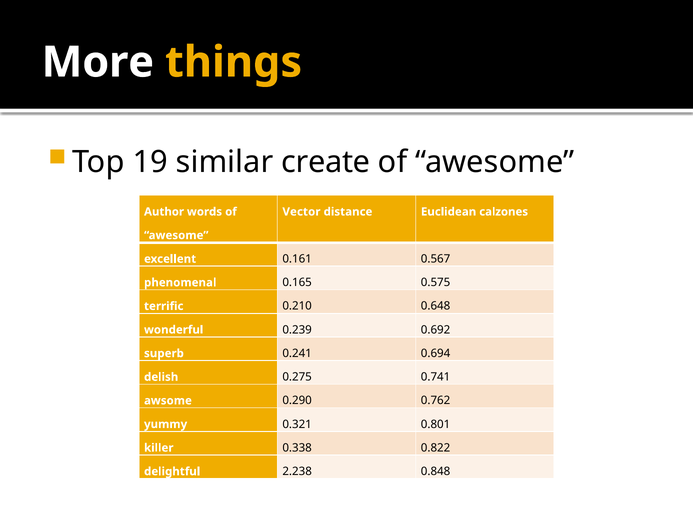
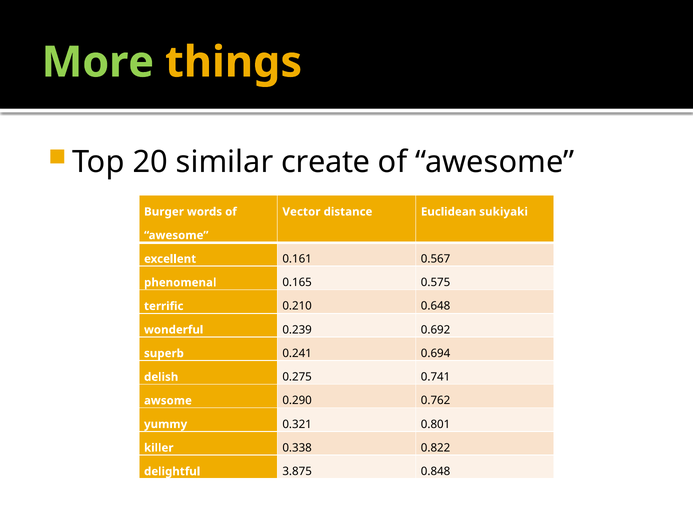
More colour: white -> light green
19: 19 -> 20
Author: Author -> Burger
calzones: calzones -> sukiyaki
2.238: 2.238 -> 3.875
